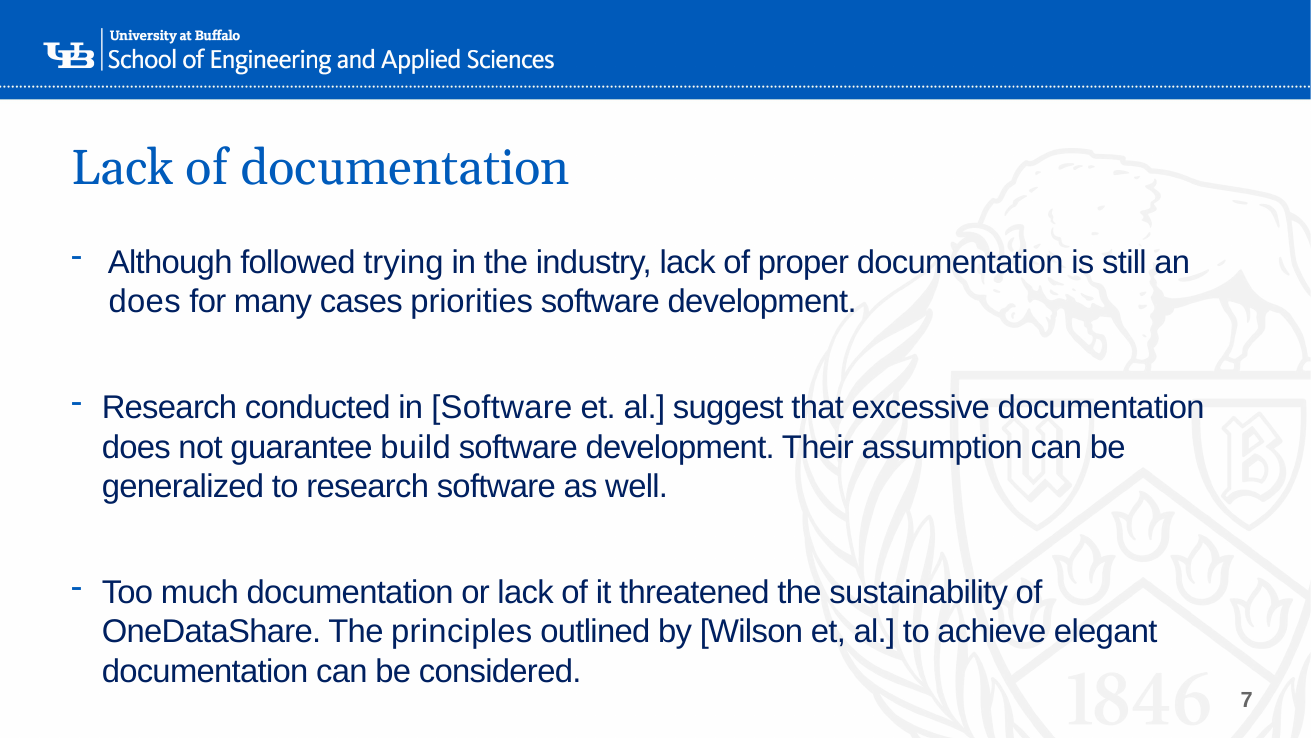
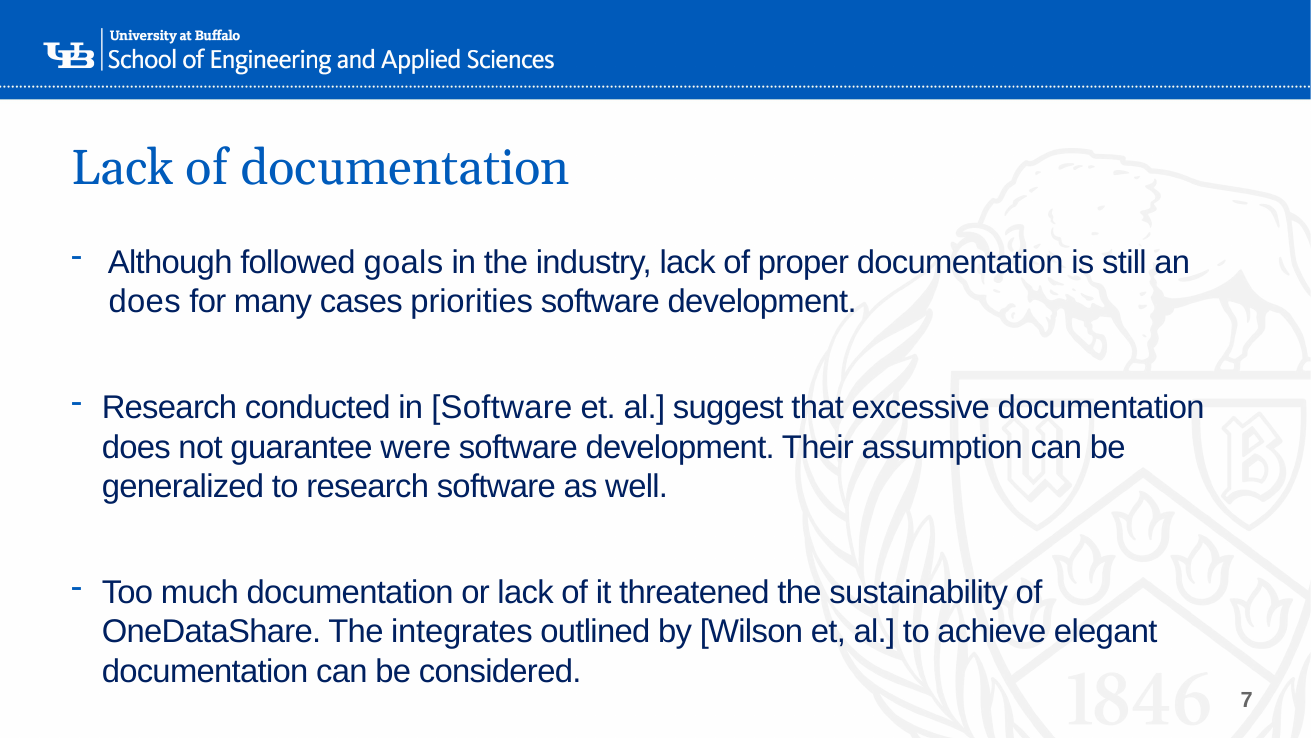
trying: trying -> goals
build: build -> were
principles: principles -> integrates
